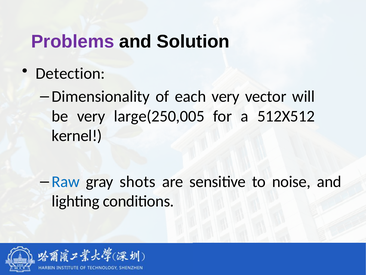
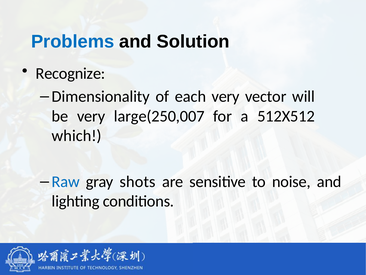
Problems colour: purple -> blue
Detection: Detection -> Recognize
large(250,005: large(250,005 -> large(250,007
kernel: kernel -> which
